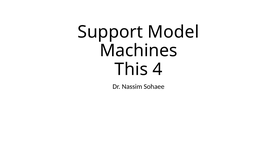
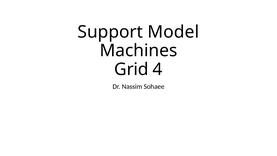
This: This -> Grid
